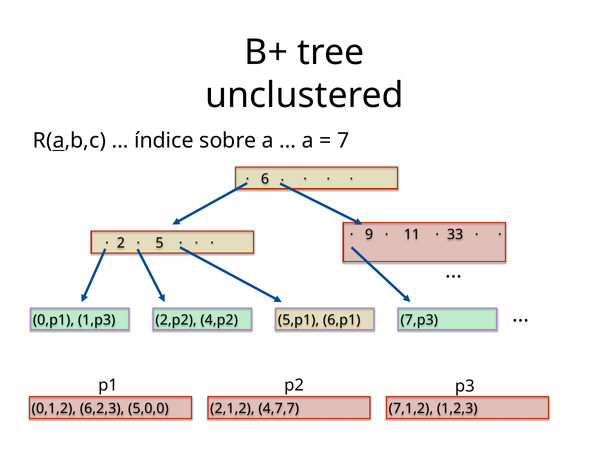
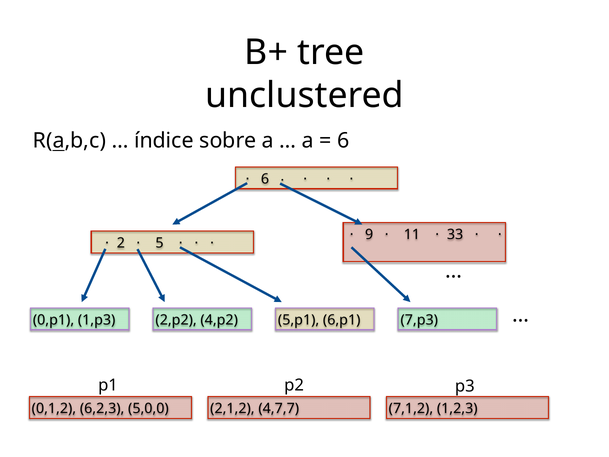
7 at (343, 141): 7 -> 6
